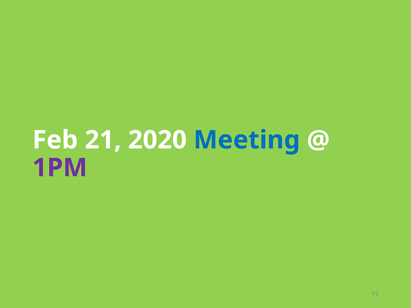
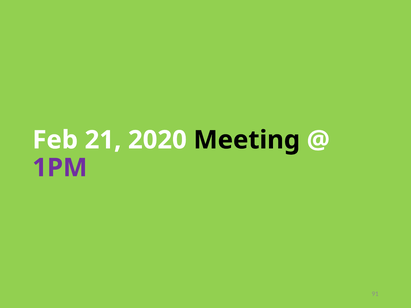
Meeting colour: blue -> black
